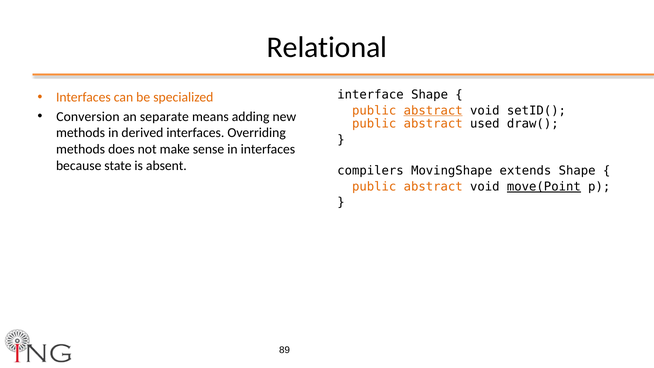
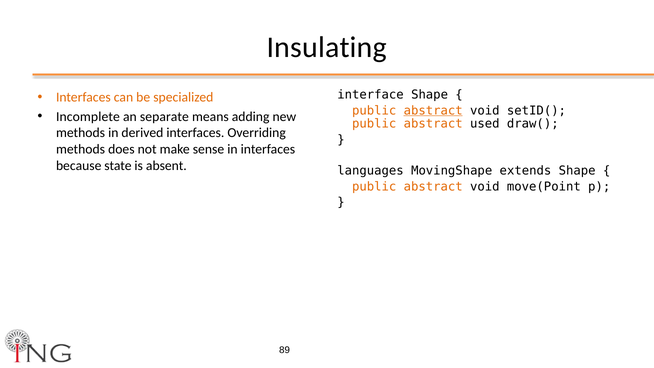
Relational: Relational -> Insulating
Conversion: Conversion -> Incomplete
compilers: compilers -> languages
move(Point underline: present -> none
